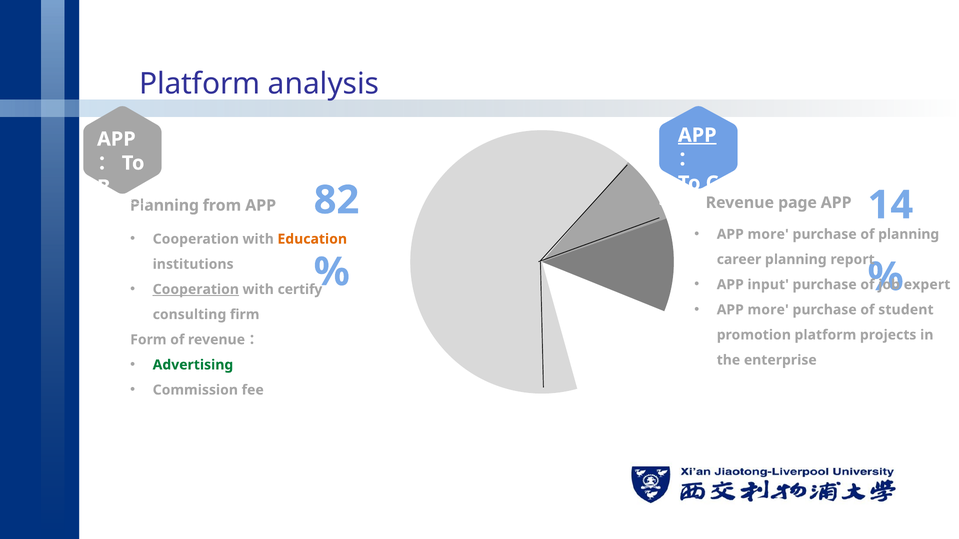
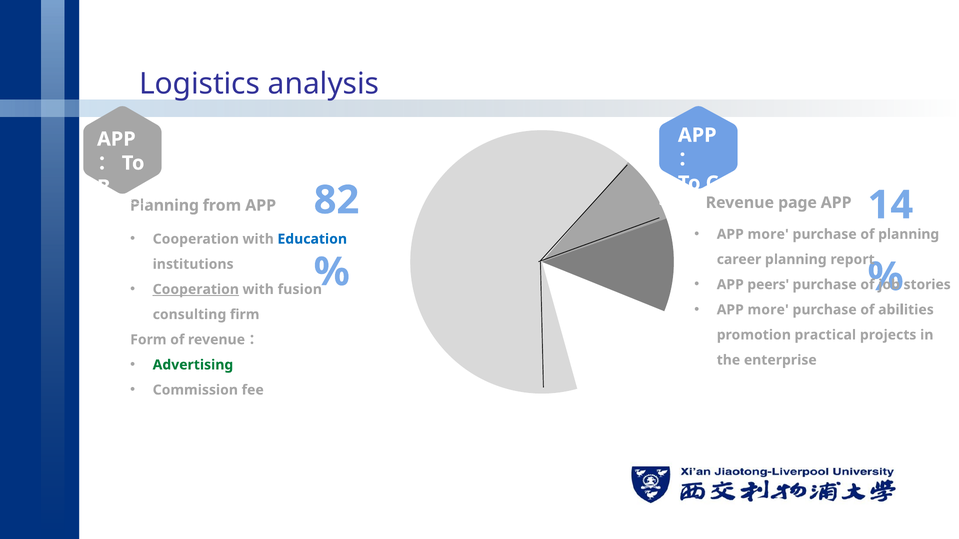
Platform at (200, 84): Platform -> Logistics
APP at (697, 135) underline: present -> none
Education colour: orange -> blue
APP input: input -> peers
expert: expert -> stories
certify: certify -> fusion
student: student -> abilities
promotion platform: platform -> practical
